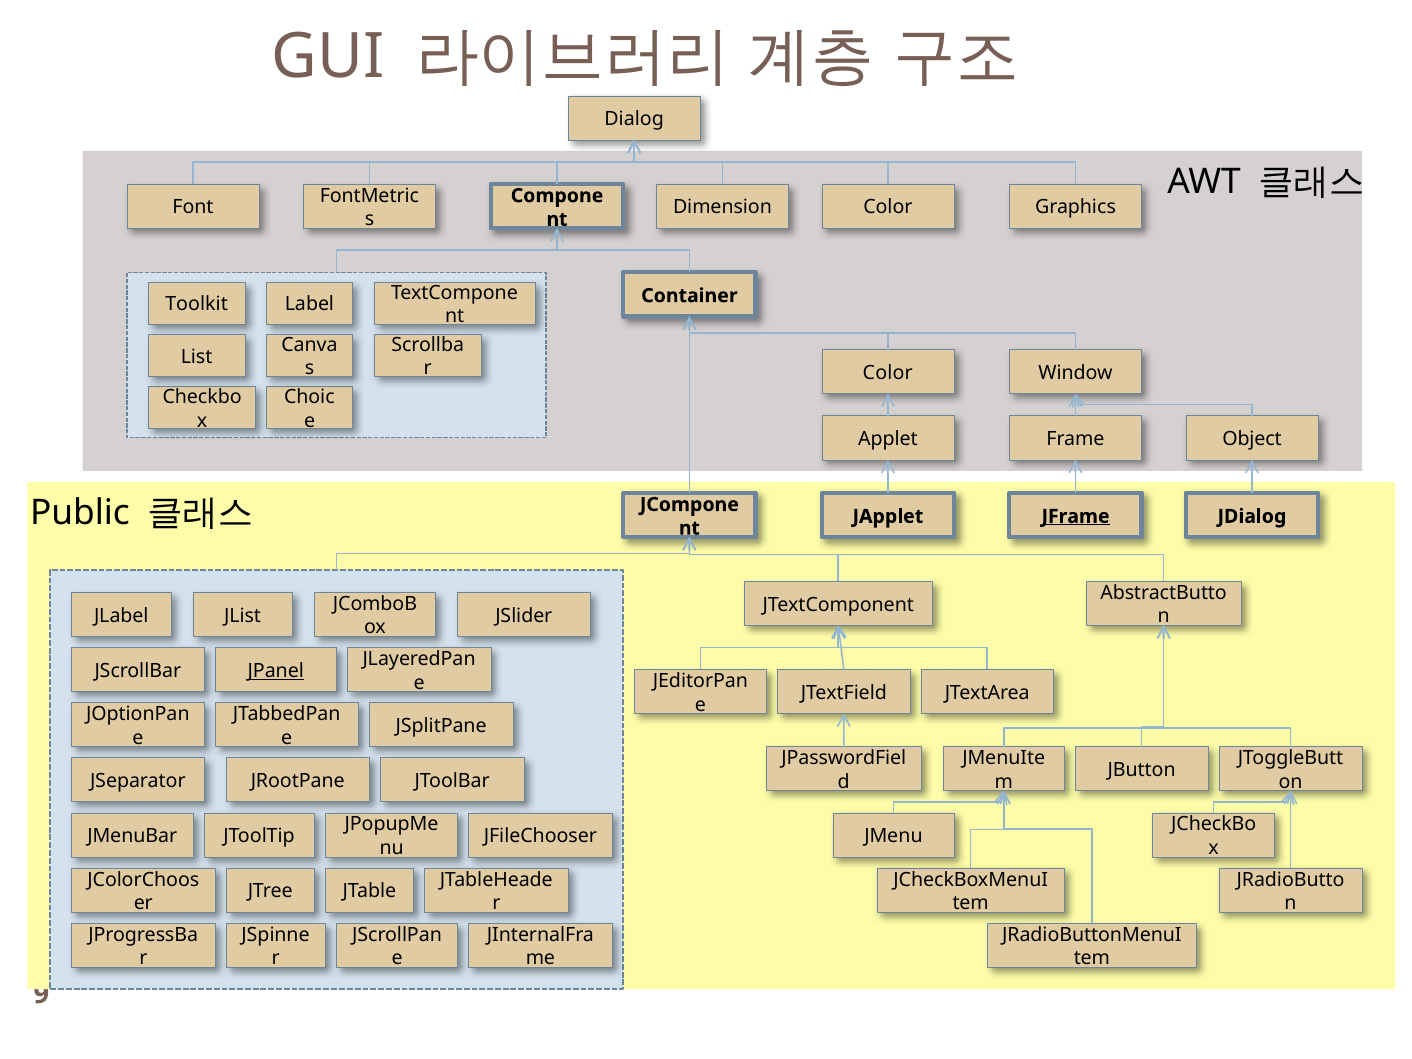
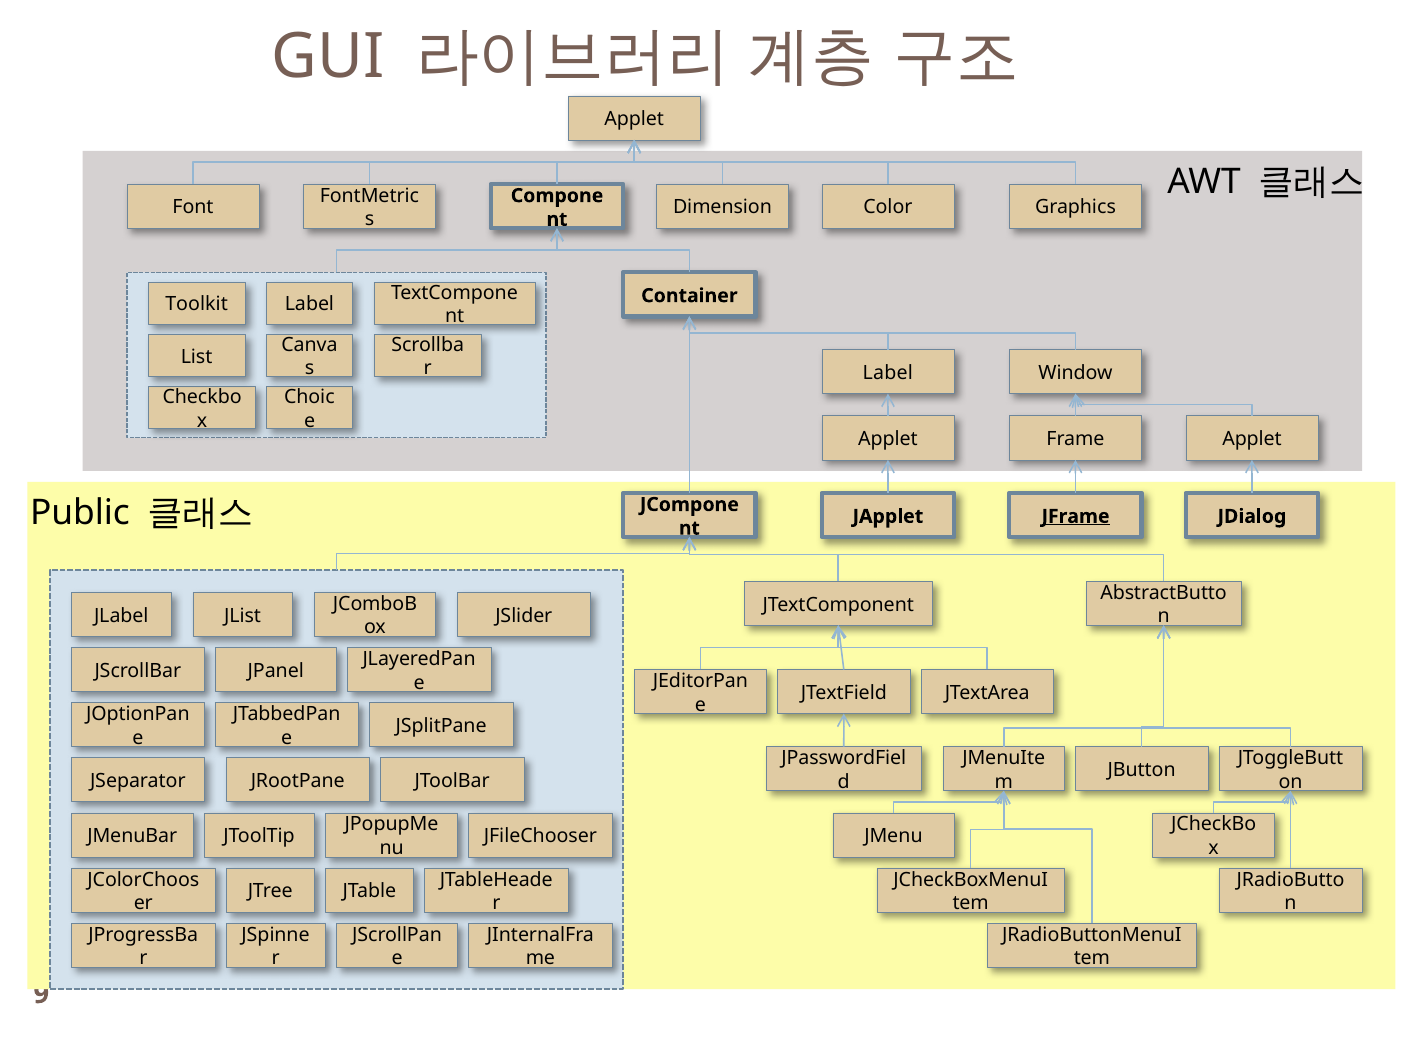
Dialog at (634, 119): Dialog -> Applet
Color at (888, 373): Color -> Label
Frame Object: Object -> Applet
JPanel underline: present -> none
